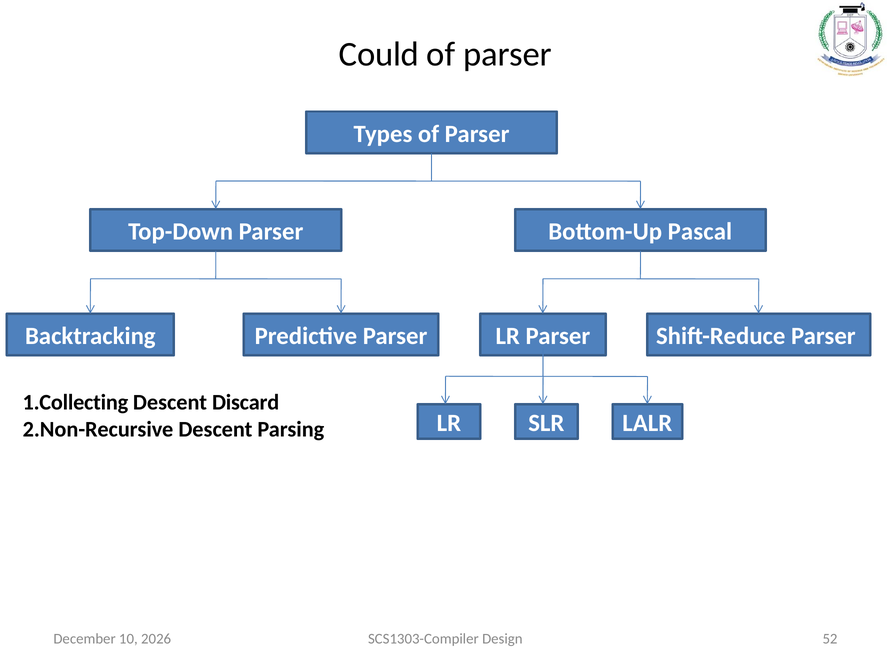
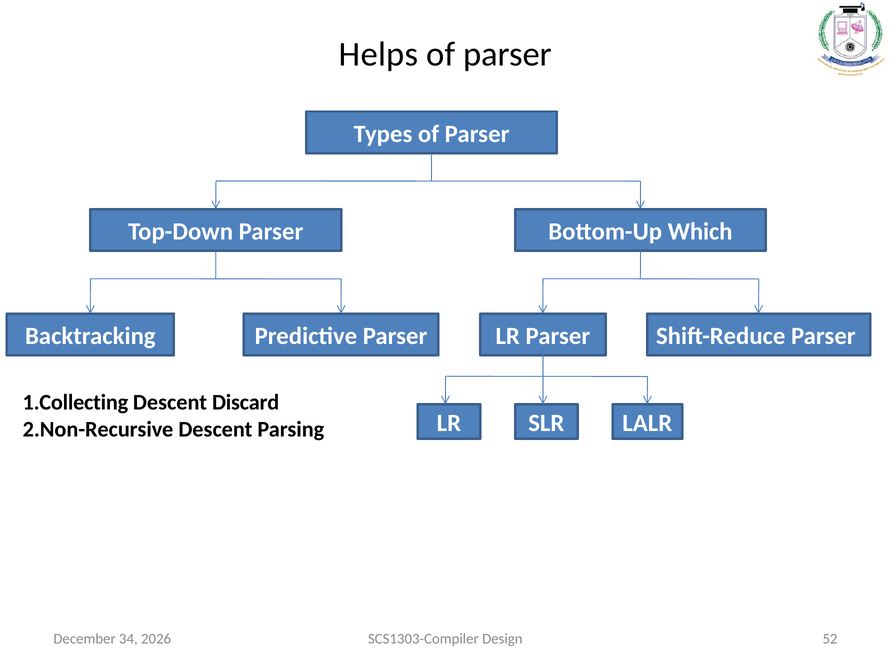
Could: Could -> Helps
Pascal: Pascal -> Which
10: 10 -> 34
